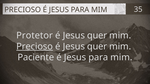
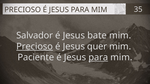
Protetor: Protetor -> Salvador
quer at (97, 36): quer -> bate
para at (98, 58) underline: none -> present
